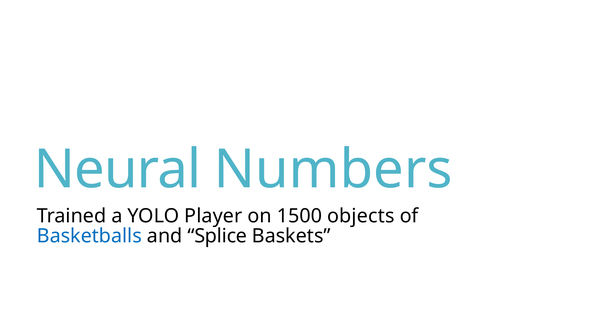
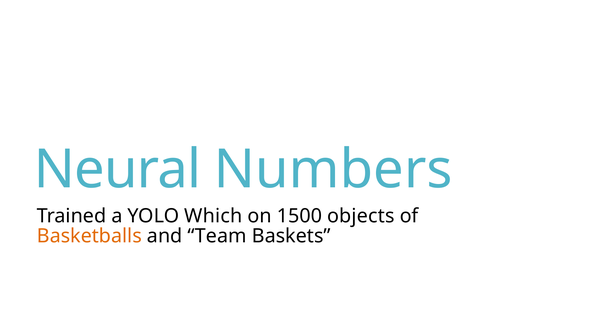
Player: Player -> Which
Basketballs colour: blue -> orange
Splice: Splice -> Team
